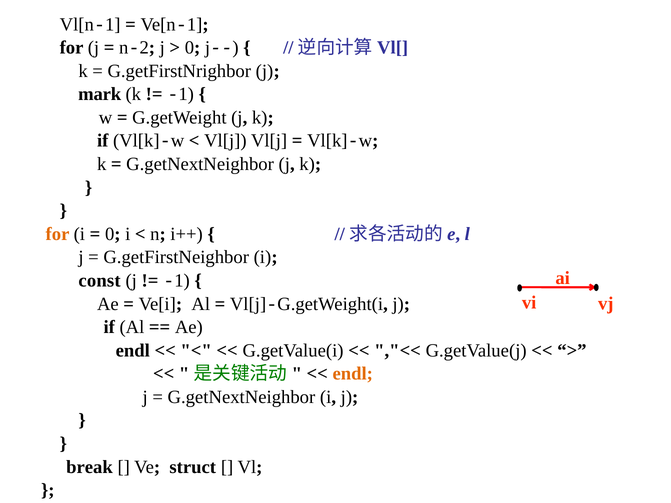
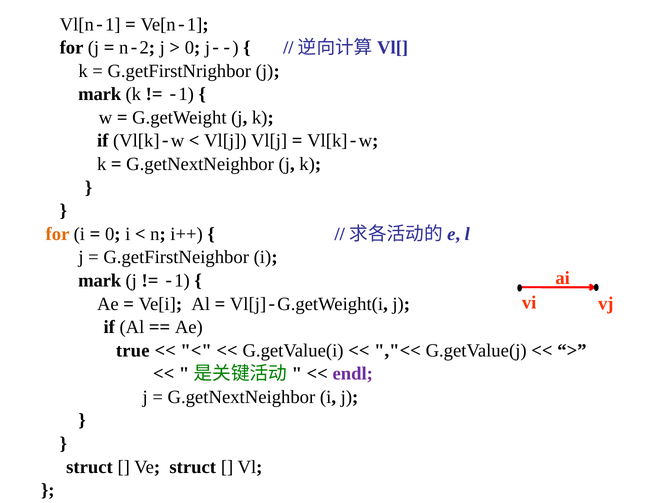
const at (100, 281): const -> mark
endl at (133, 351): endl -> true
endl at (353, 374) colour: orange -> purple
break at (89, 467): break -> struct
